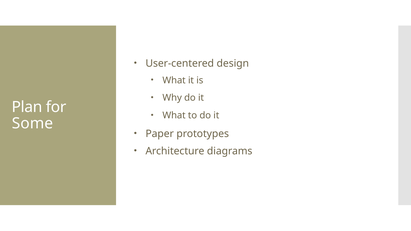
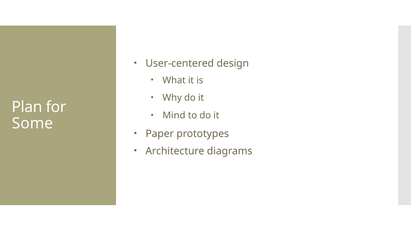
What at (174, 116): What -> Mind
